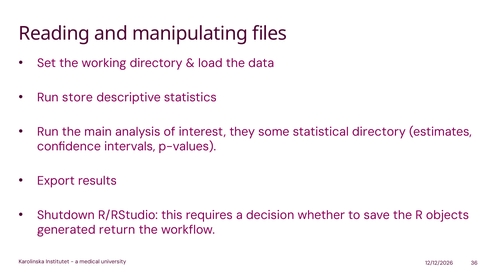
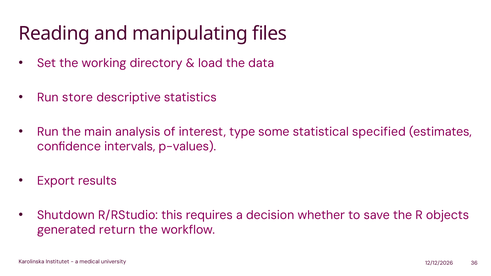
they: they -> type
statistical directory: directory -> specified
